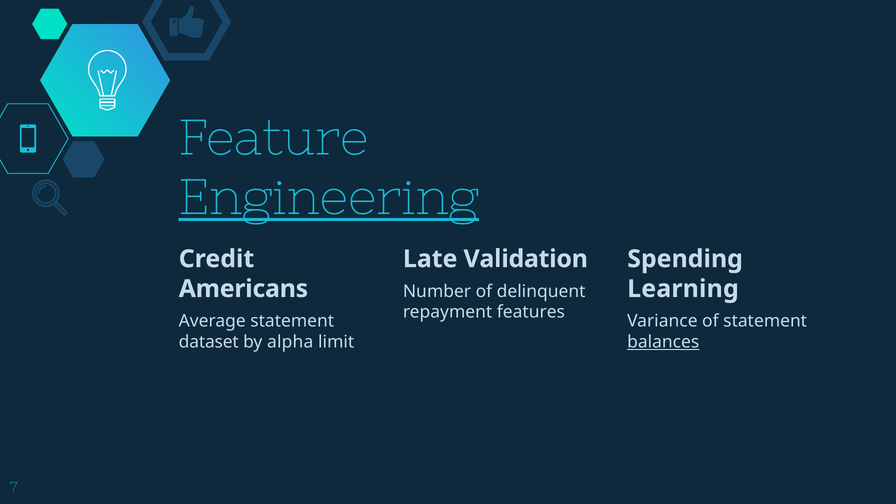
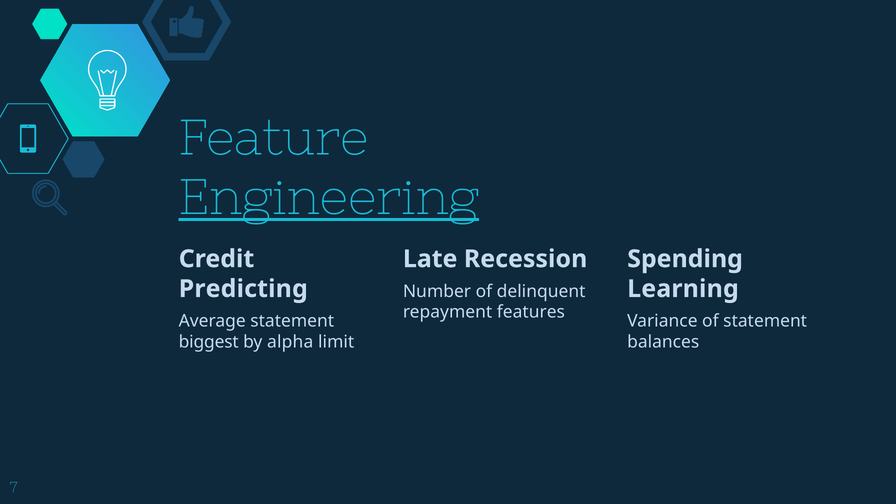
Validation: Validation -> Recession
Americans: Americans -> Predicting
dataset: dataset -> biggest
balances underline: present -> none
